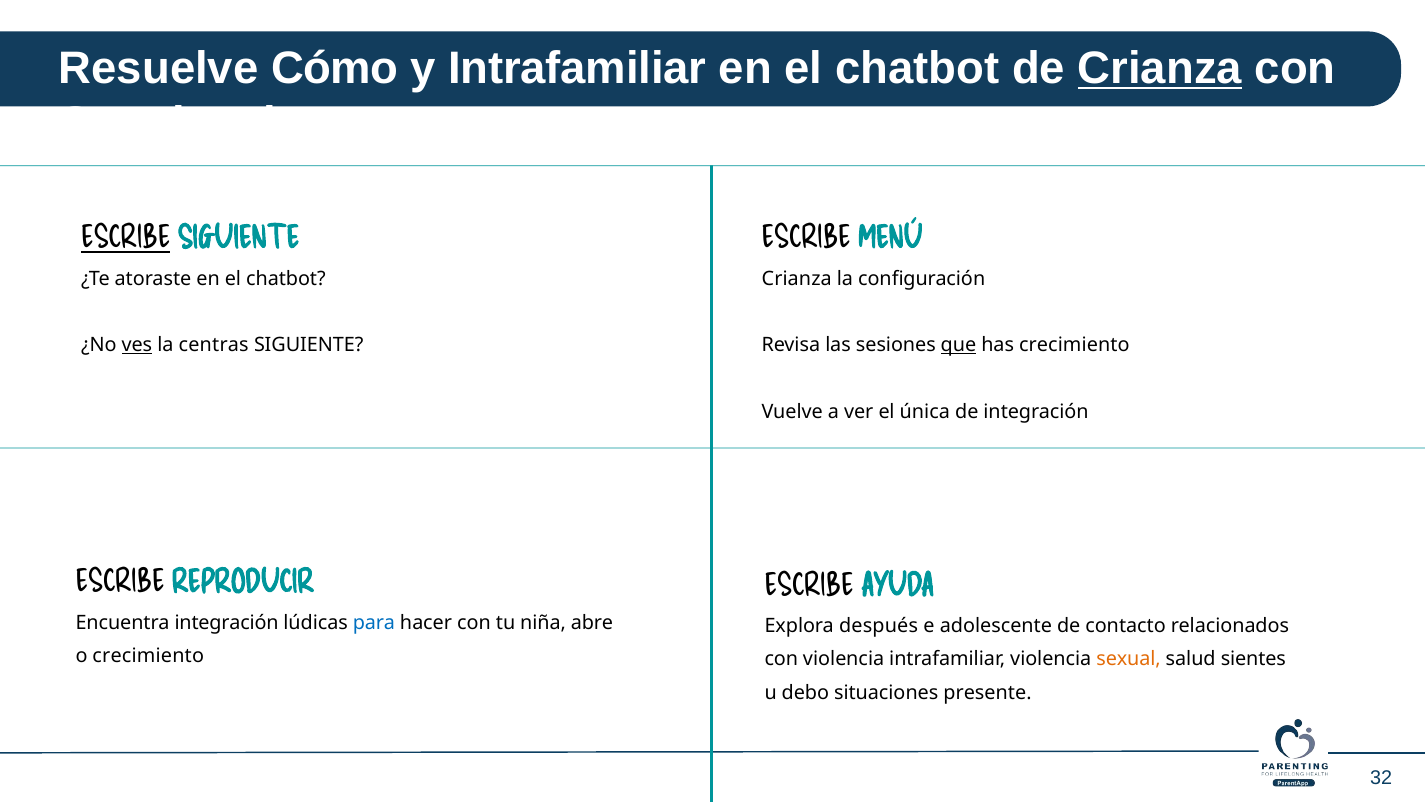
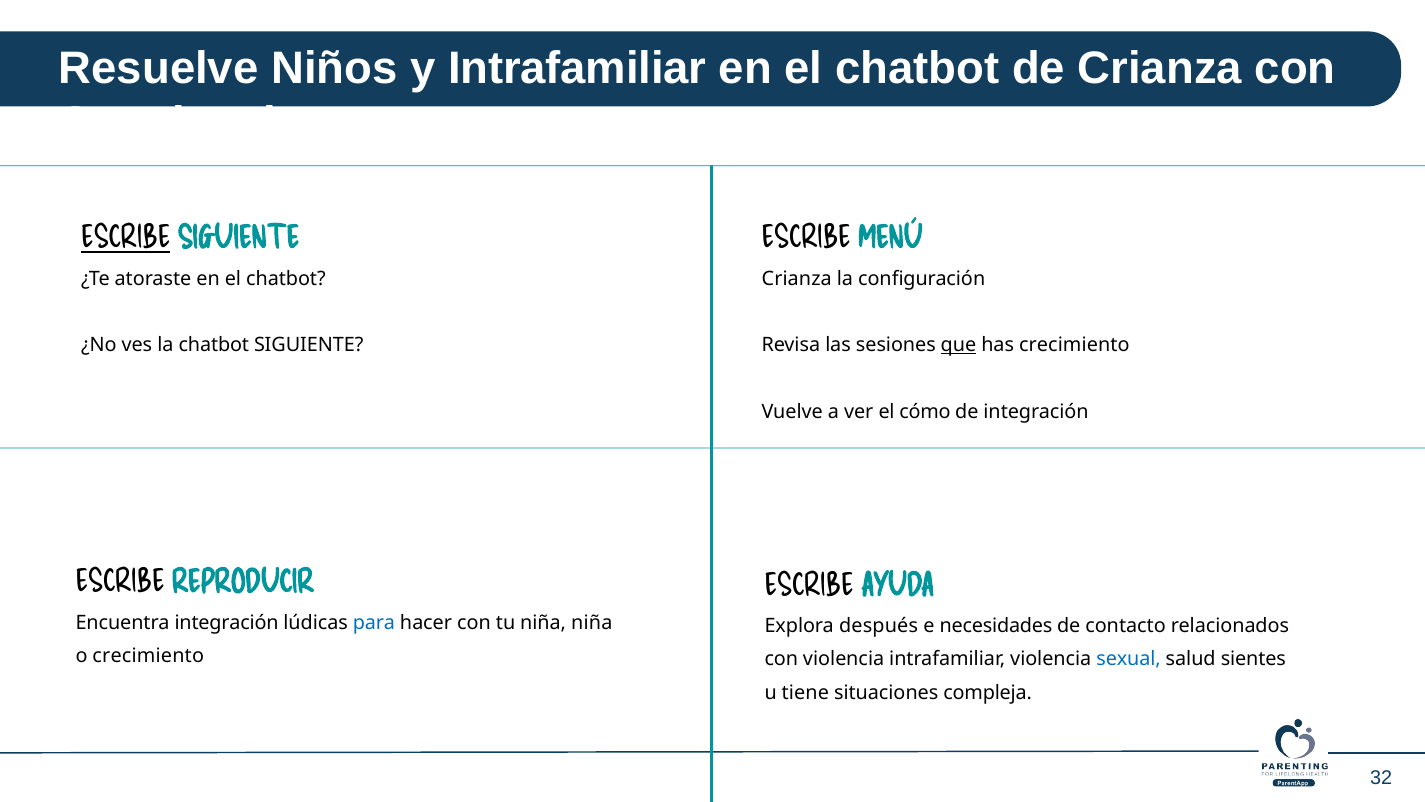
Cómo: Cómo -> Niños
Crianza at (1160, 68) underline: present -> none
ves underline: present -> none
la centras: centras -> chatbot
única: única -> cómo
niña abre: abre -> niña
adolescente: adolescente -> necesidades
sexual colour: orange -> blue
debo: debo -> tiene
presente: presente -> compleja
